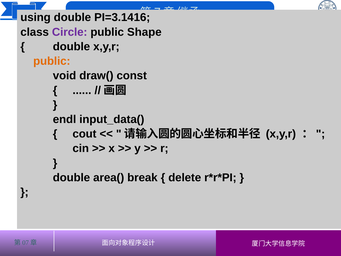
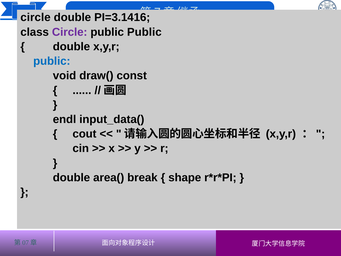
using at (36, 17): using -> circle
public Shape: Shape -> Public
public at (52, 61) colour: orange -> blue
delete: delete -> shape
